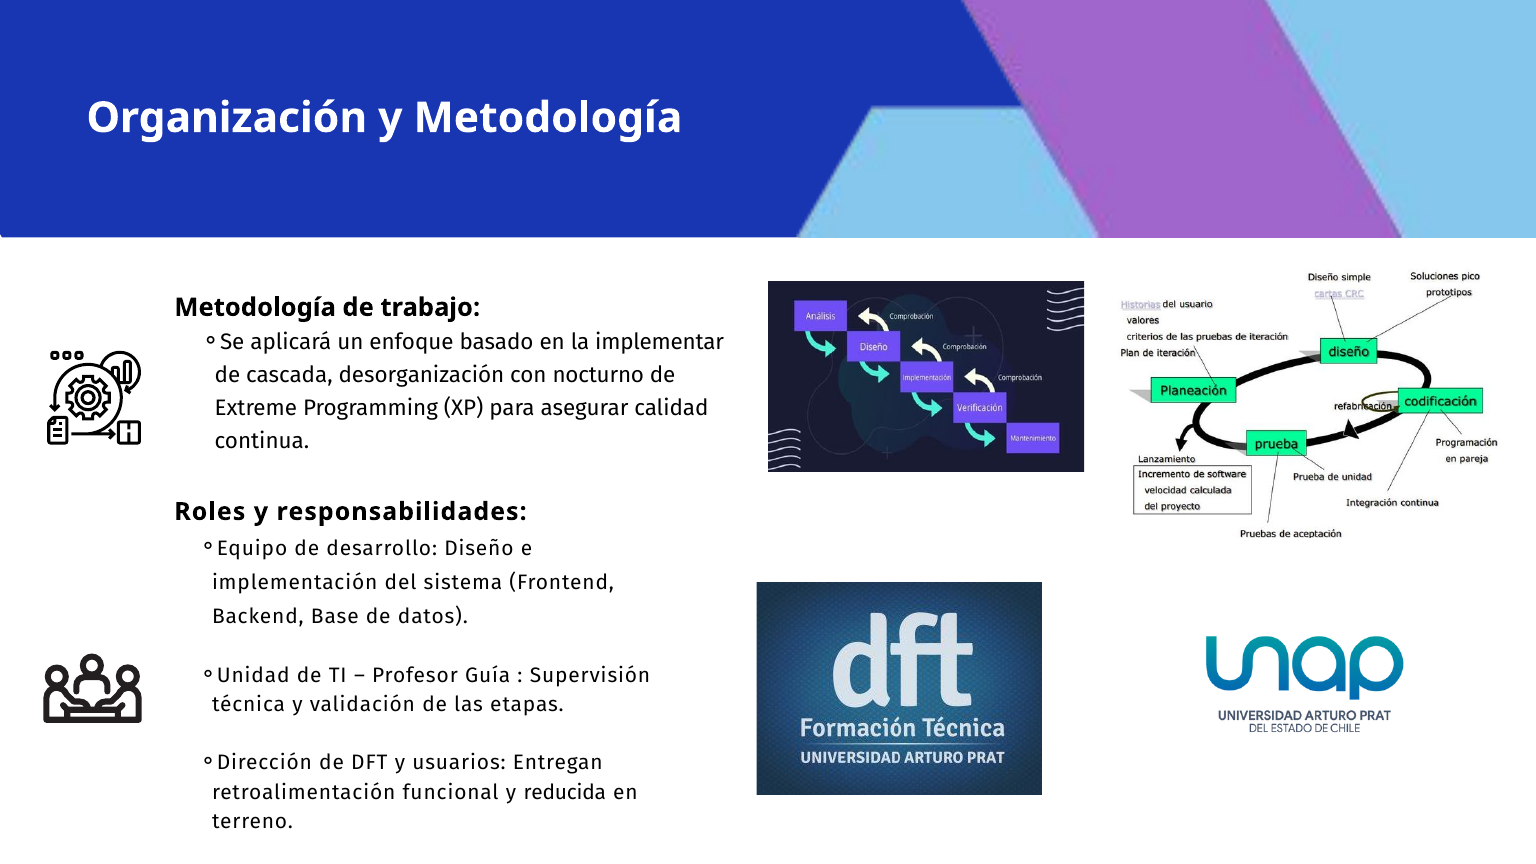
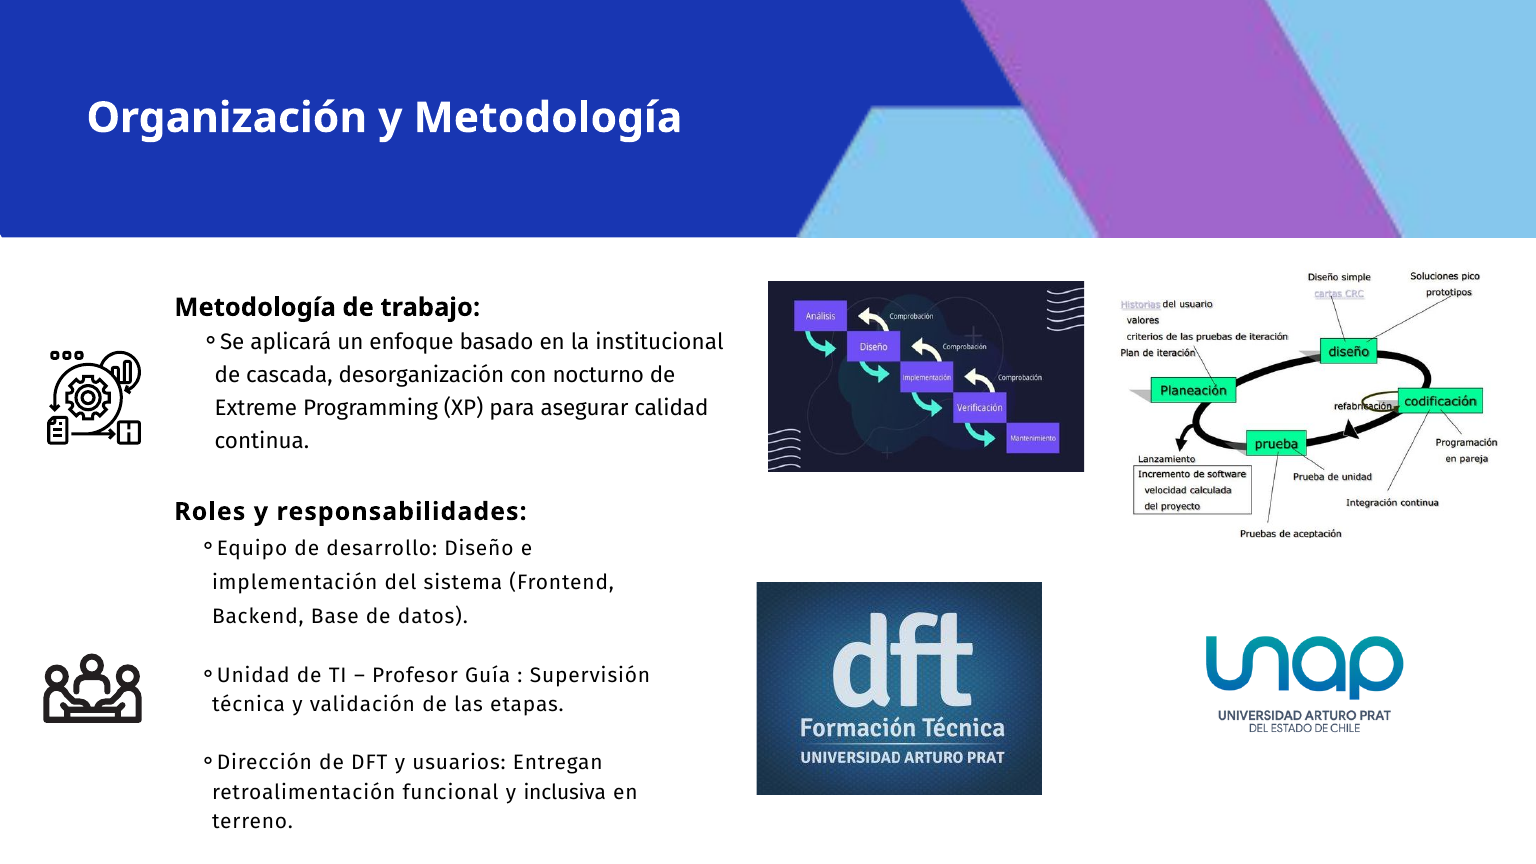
implementar: implementar -> institucional
reducida: reducida -> inclusiva
